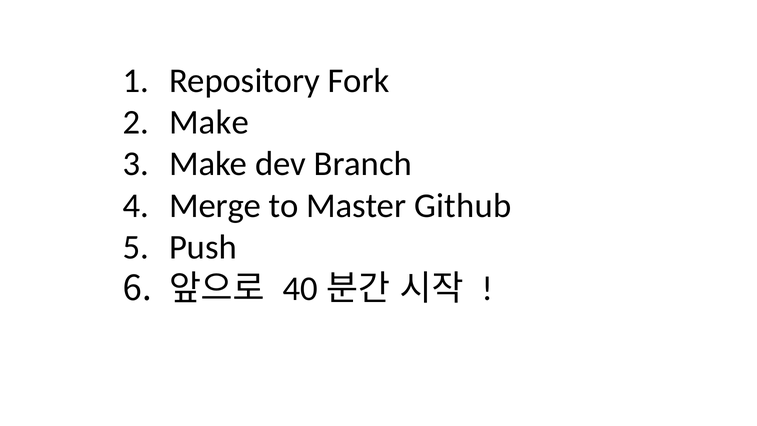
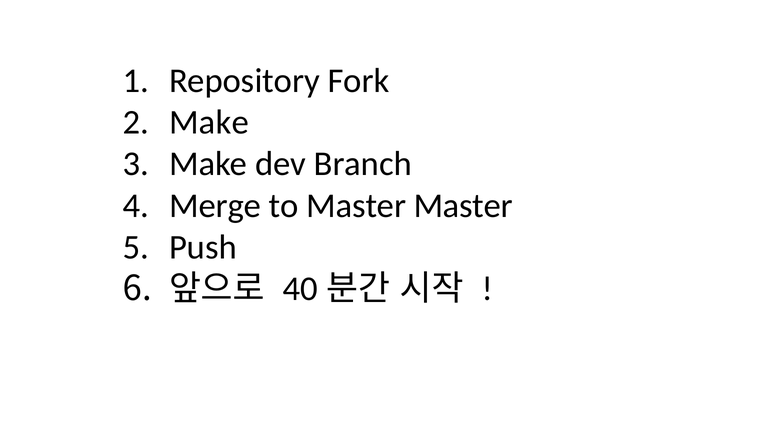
Master Github: Github -> Master
